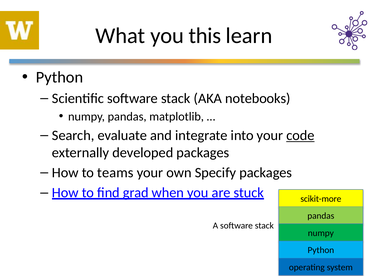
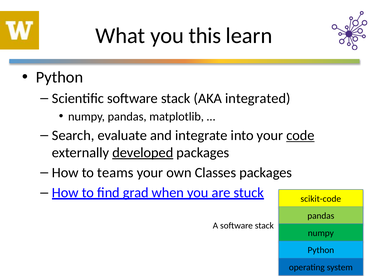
notebooks: notebooks -> integrated
developed underline: none -> present
Specify: Specify -> Classes
scikit-more: scikit-more -> scikit-code
